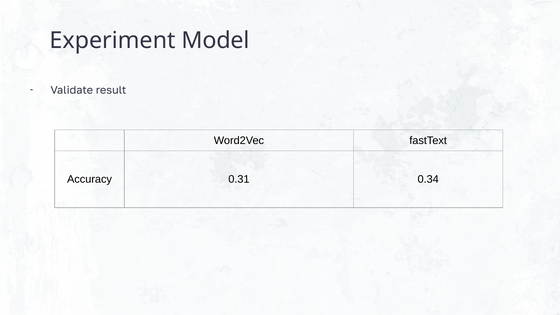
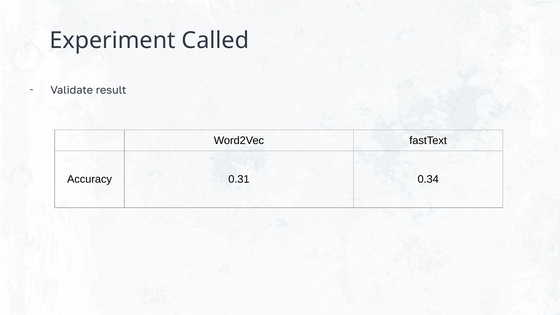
Model: Model -> Called
